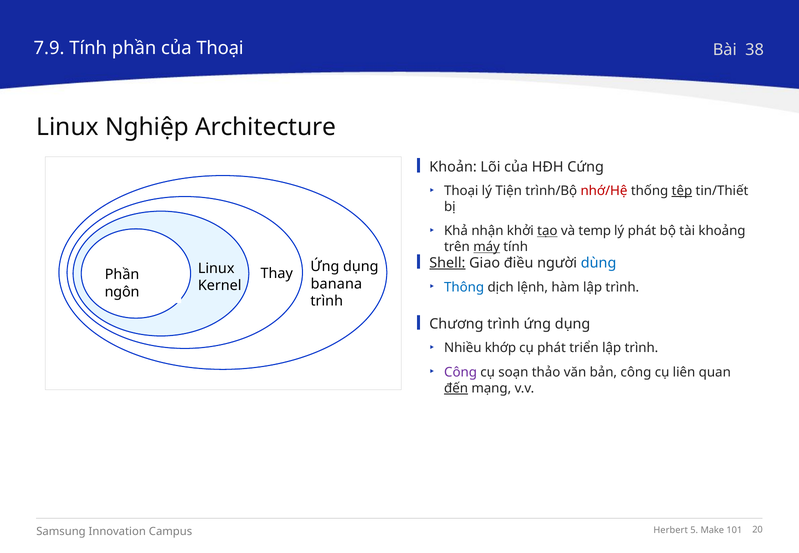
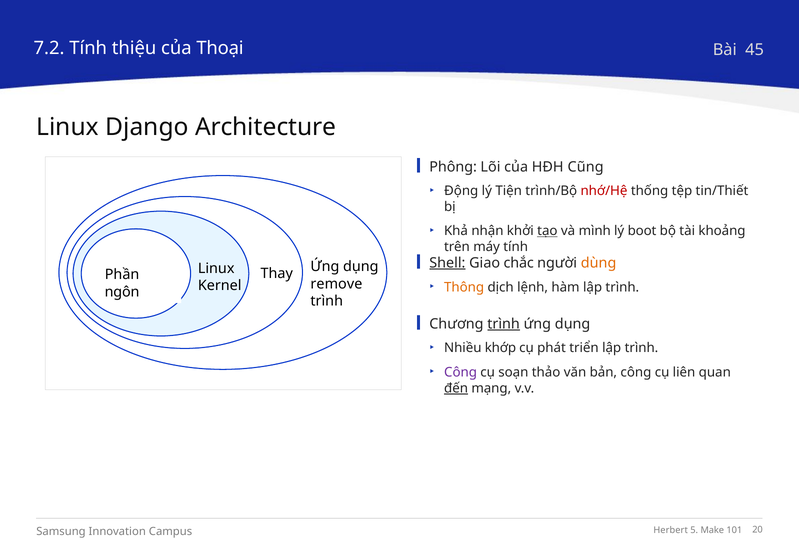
7.9: 7.9 -> 7.2
Tính phần: phần -> thiệu
38: 38 -> 45
Nghiệp: Nghiệp -> Django
Khoản: Khoản -> Phông
Cứng: Cứng -> Cũng
Thoại at (461, 191): Thoại -> Động
tệp underline: present -> none
temp: temp -> mình
lý phát: phát -> boot
máy underline: present -> none
điều: điều -> chắc
dùng colour: blue -> orange
banana: banana -> remove
Thông colour: blue -> orange
trình at (504, 324) underline: none -> present
